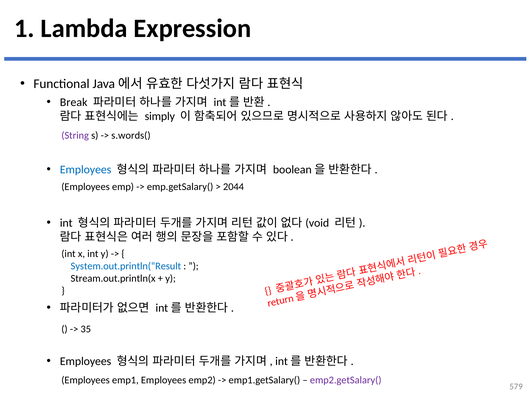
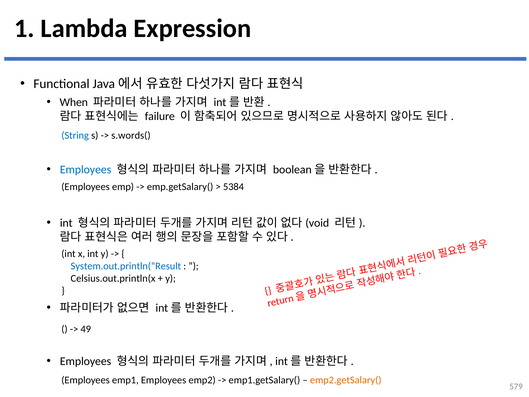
Break: Break -> When
simply: simply -> failure
String colour: purple -> blue
2044: 2044 -> 5384
Stream.out.println(x: Stream.out.println(x -> Celsius.out.println(x
35: 35 -> 49
emp2.getSalary( colour: purple -> orange
